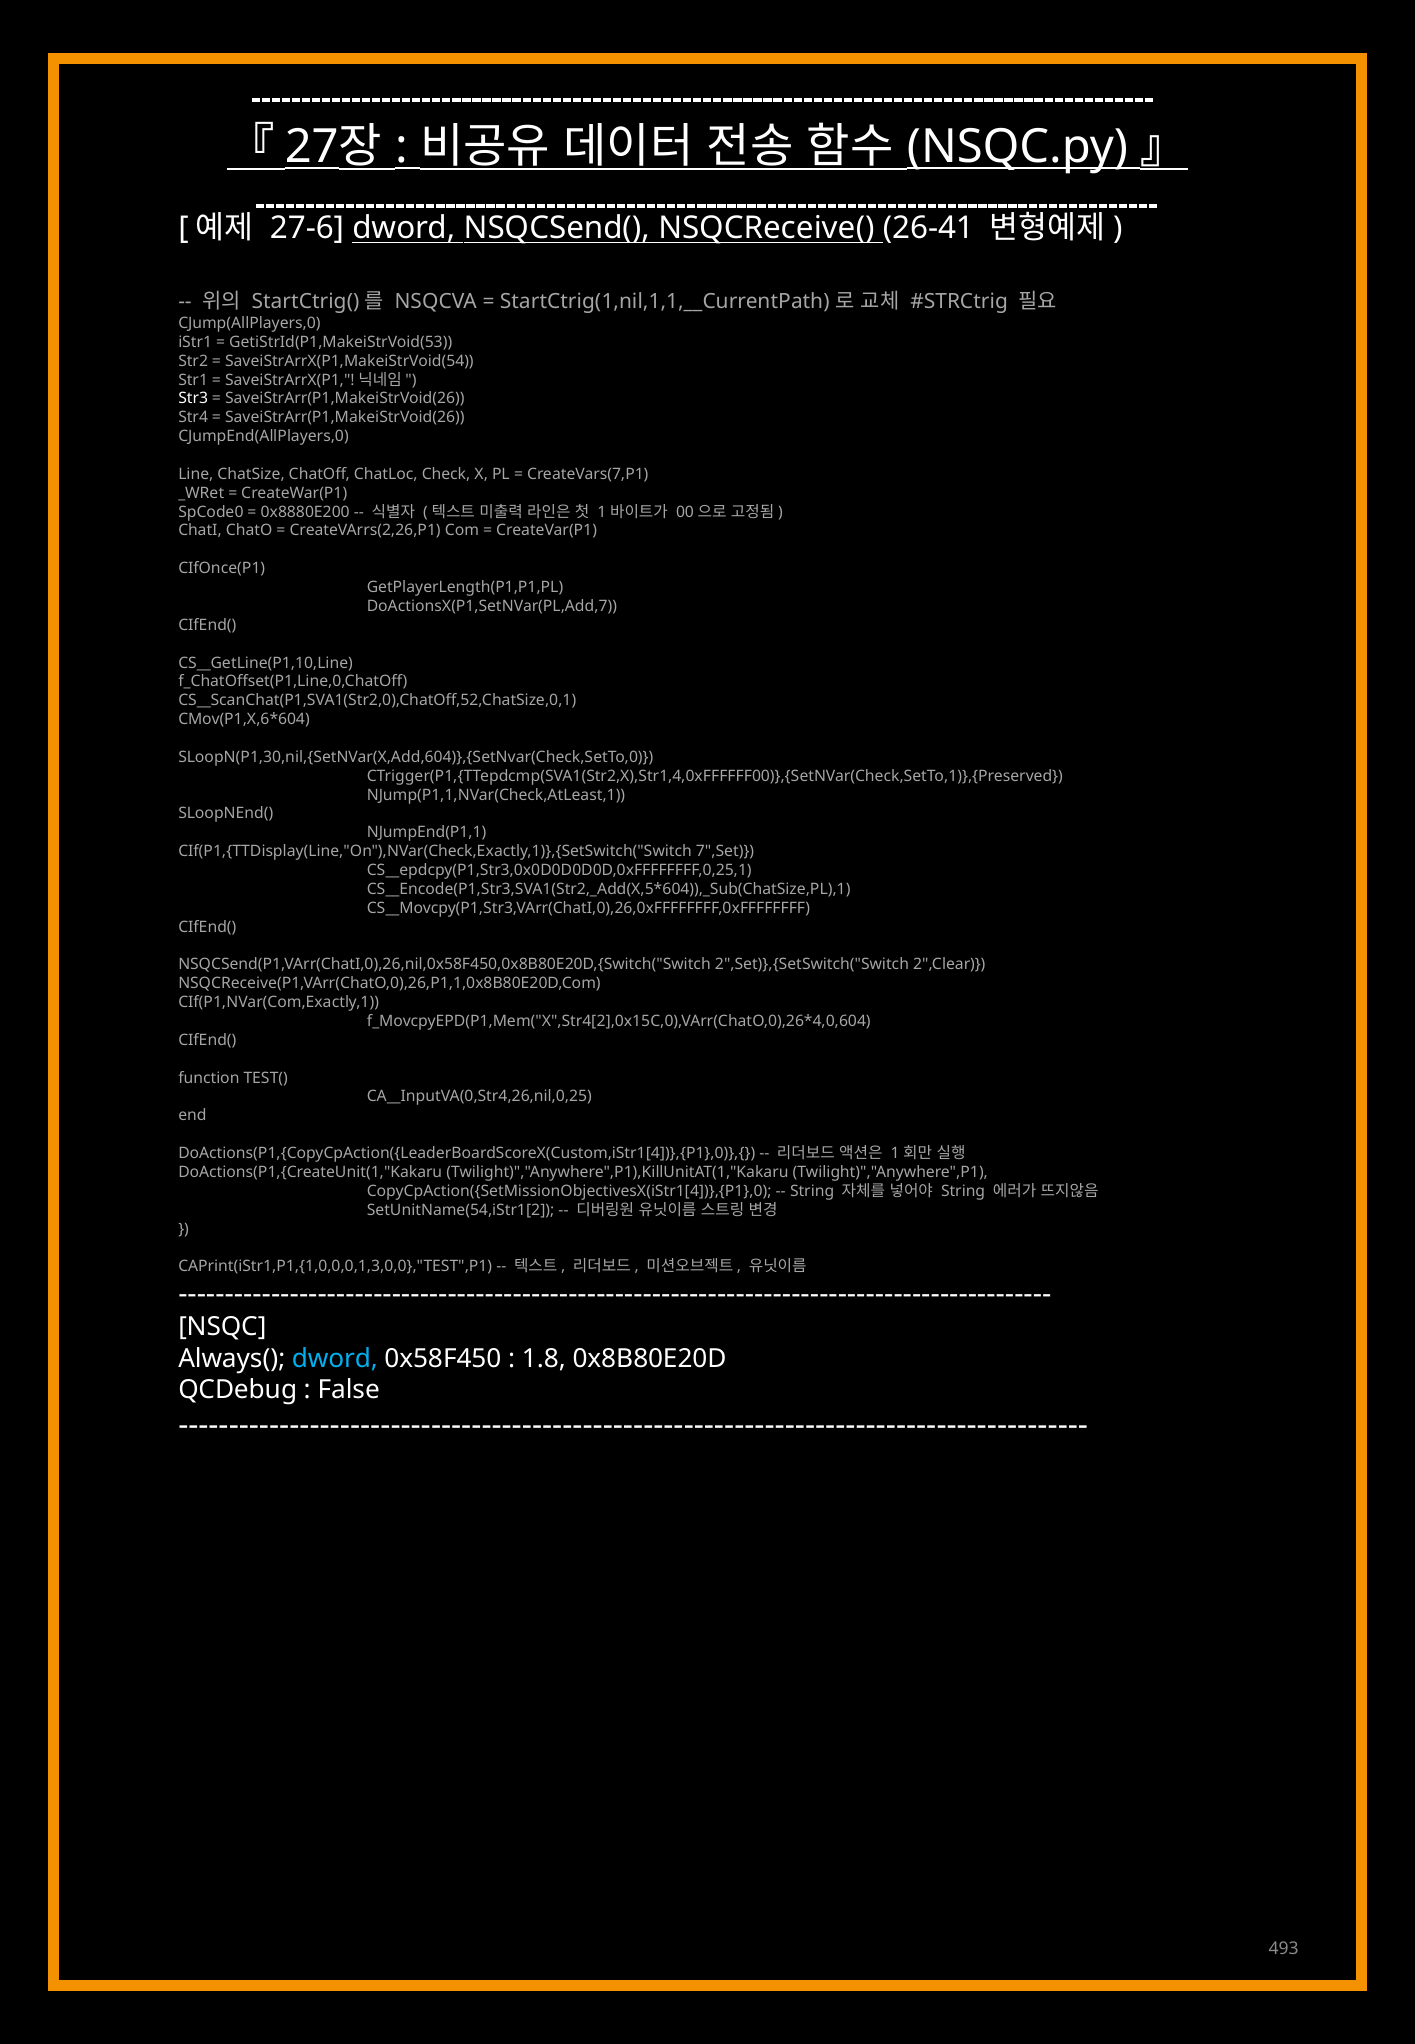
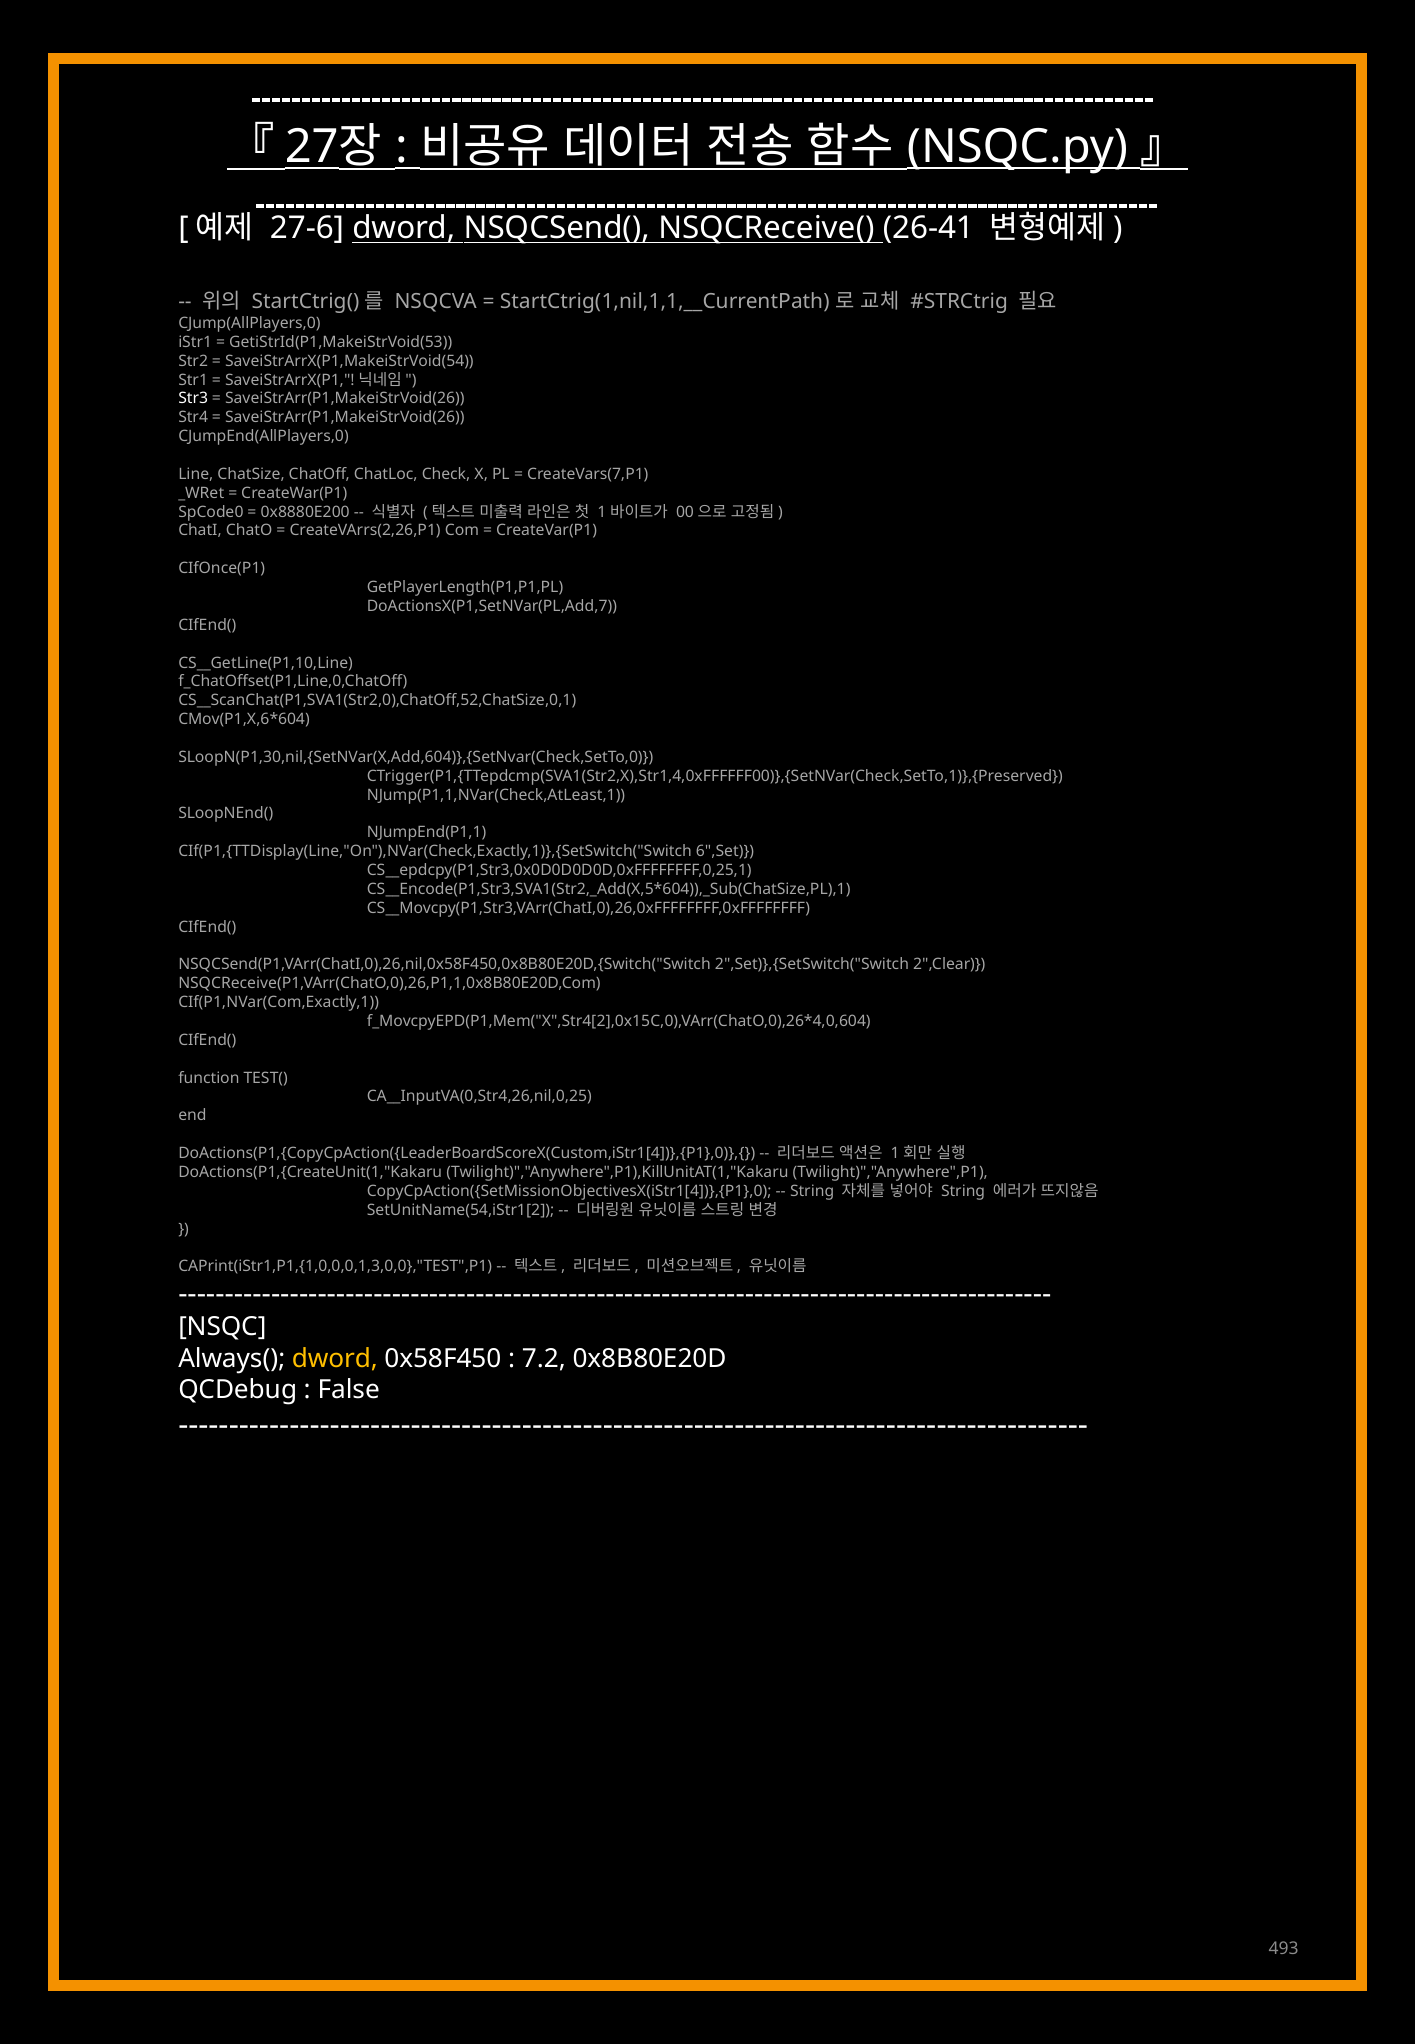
7",Set: 7",Set -> 6",Set
dword at (335, 1359) colour: light blue -> yellow
1.8: 1.8 -> 7.2
